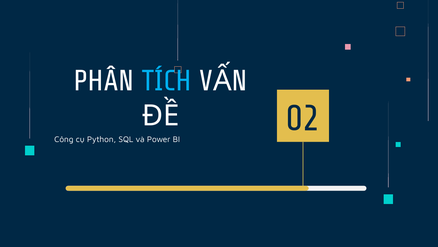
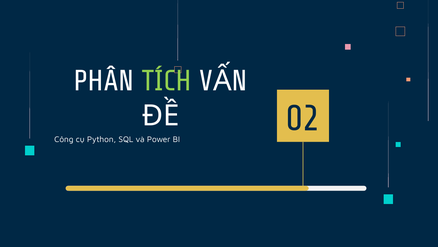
TÍCH colour: light blue -> light green
